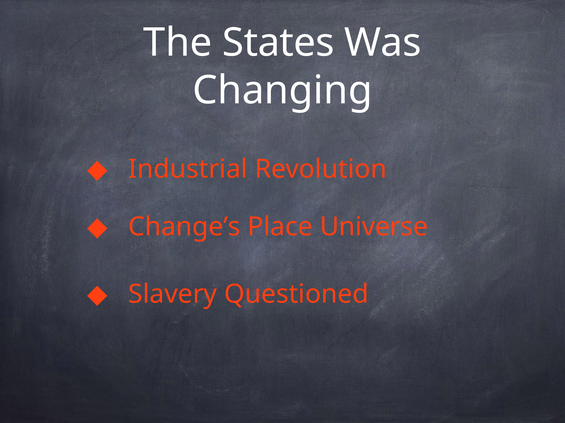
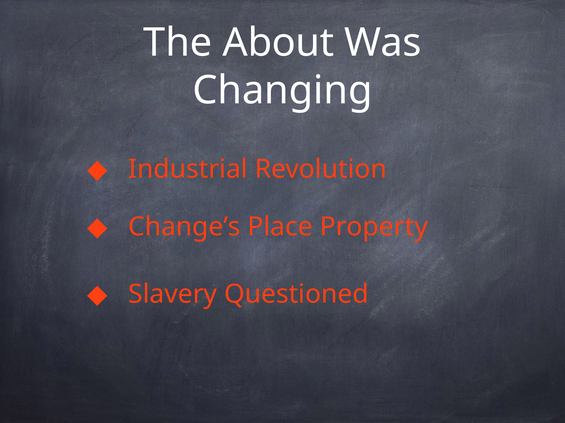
States: States -> About
Universe: Universe -> Property
